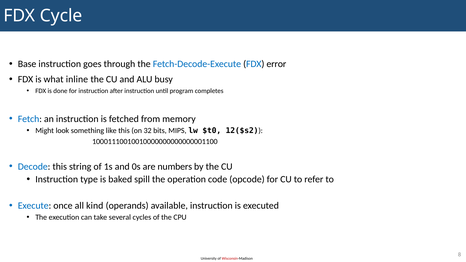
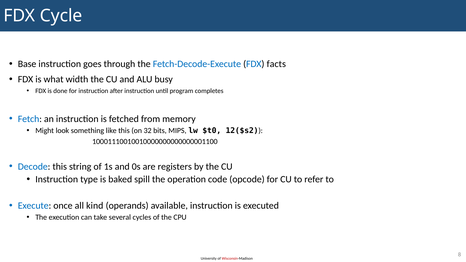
error: error -> facts
inline: inline -> width
numbers: numbers -> registers
